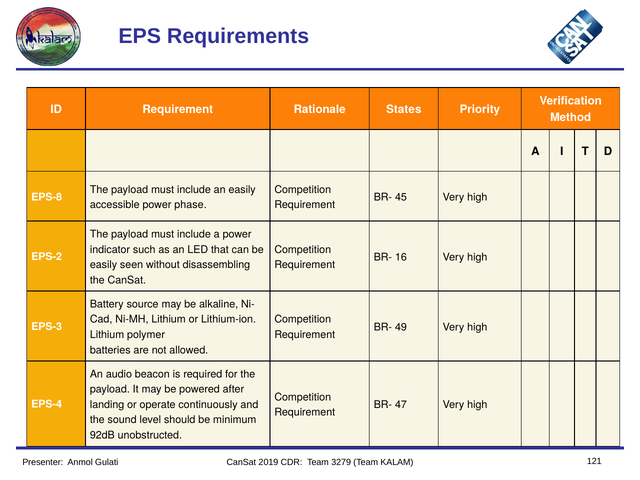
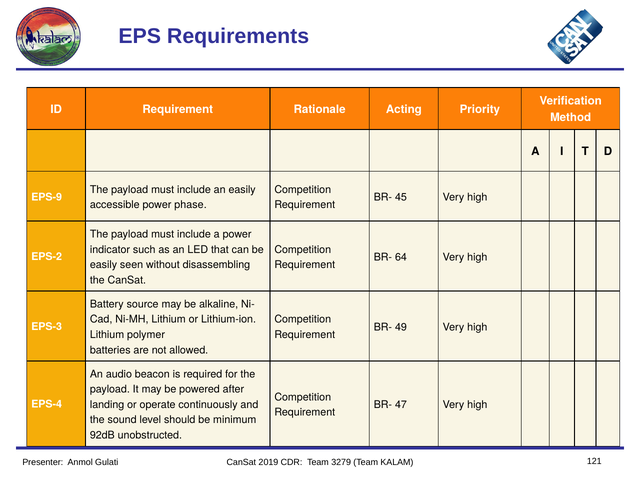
States: States -> Acting
EPS-8: EPS-8 -> EPS-9
16: 16 -> 64
